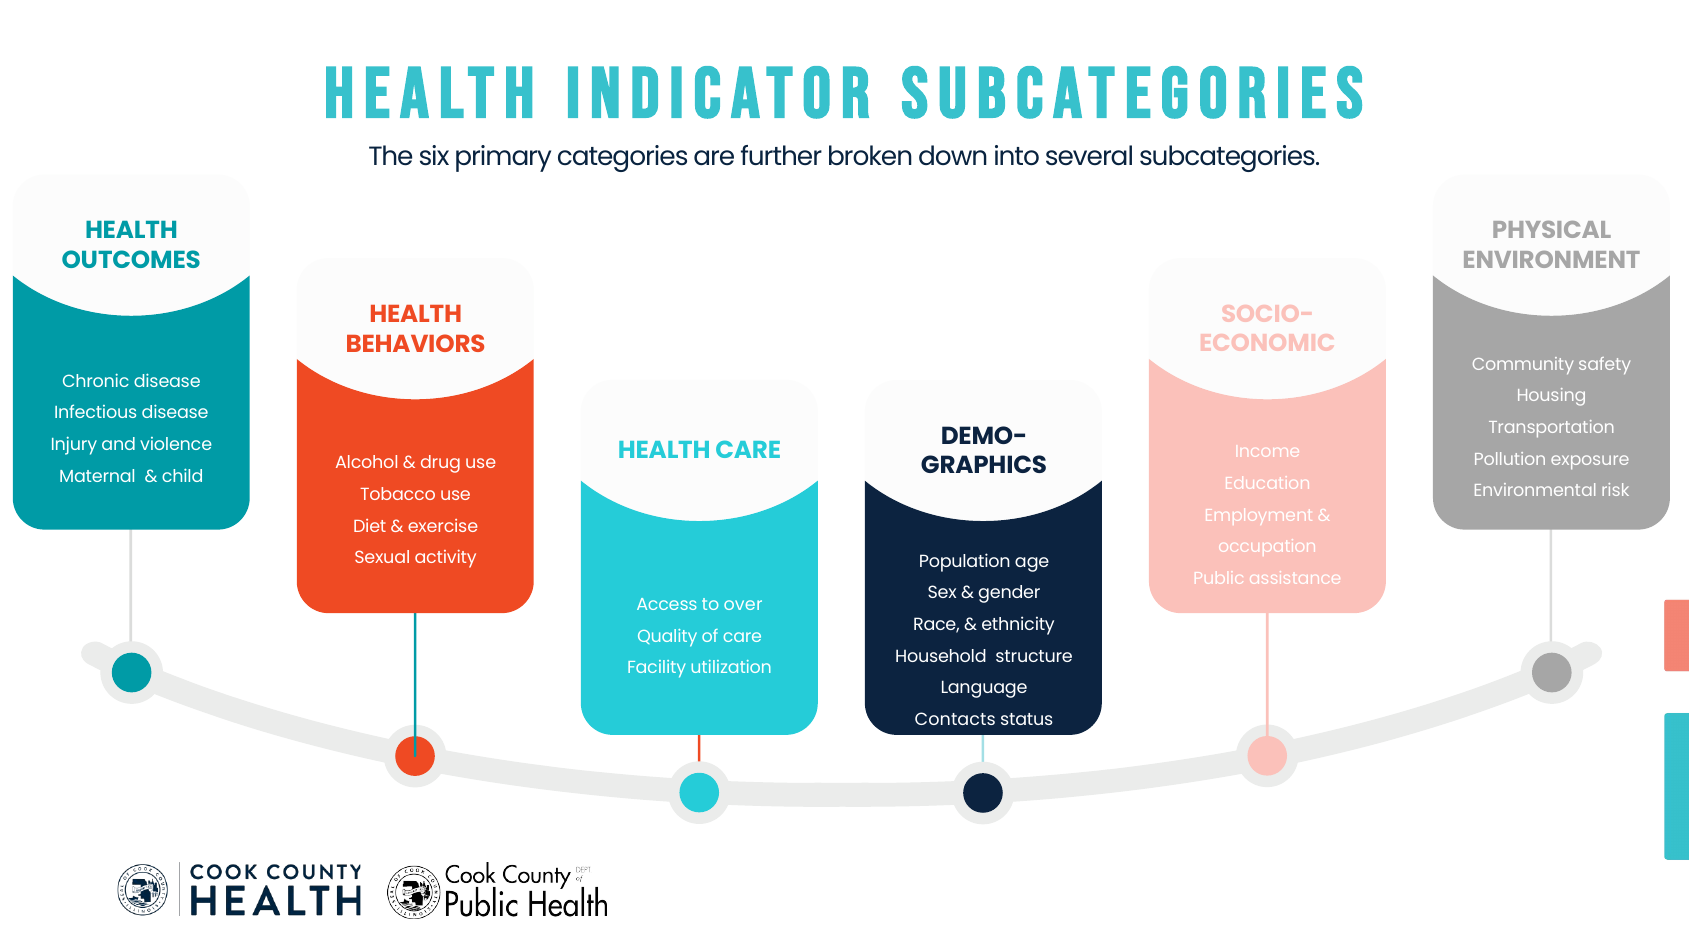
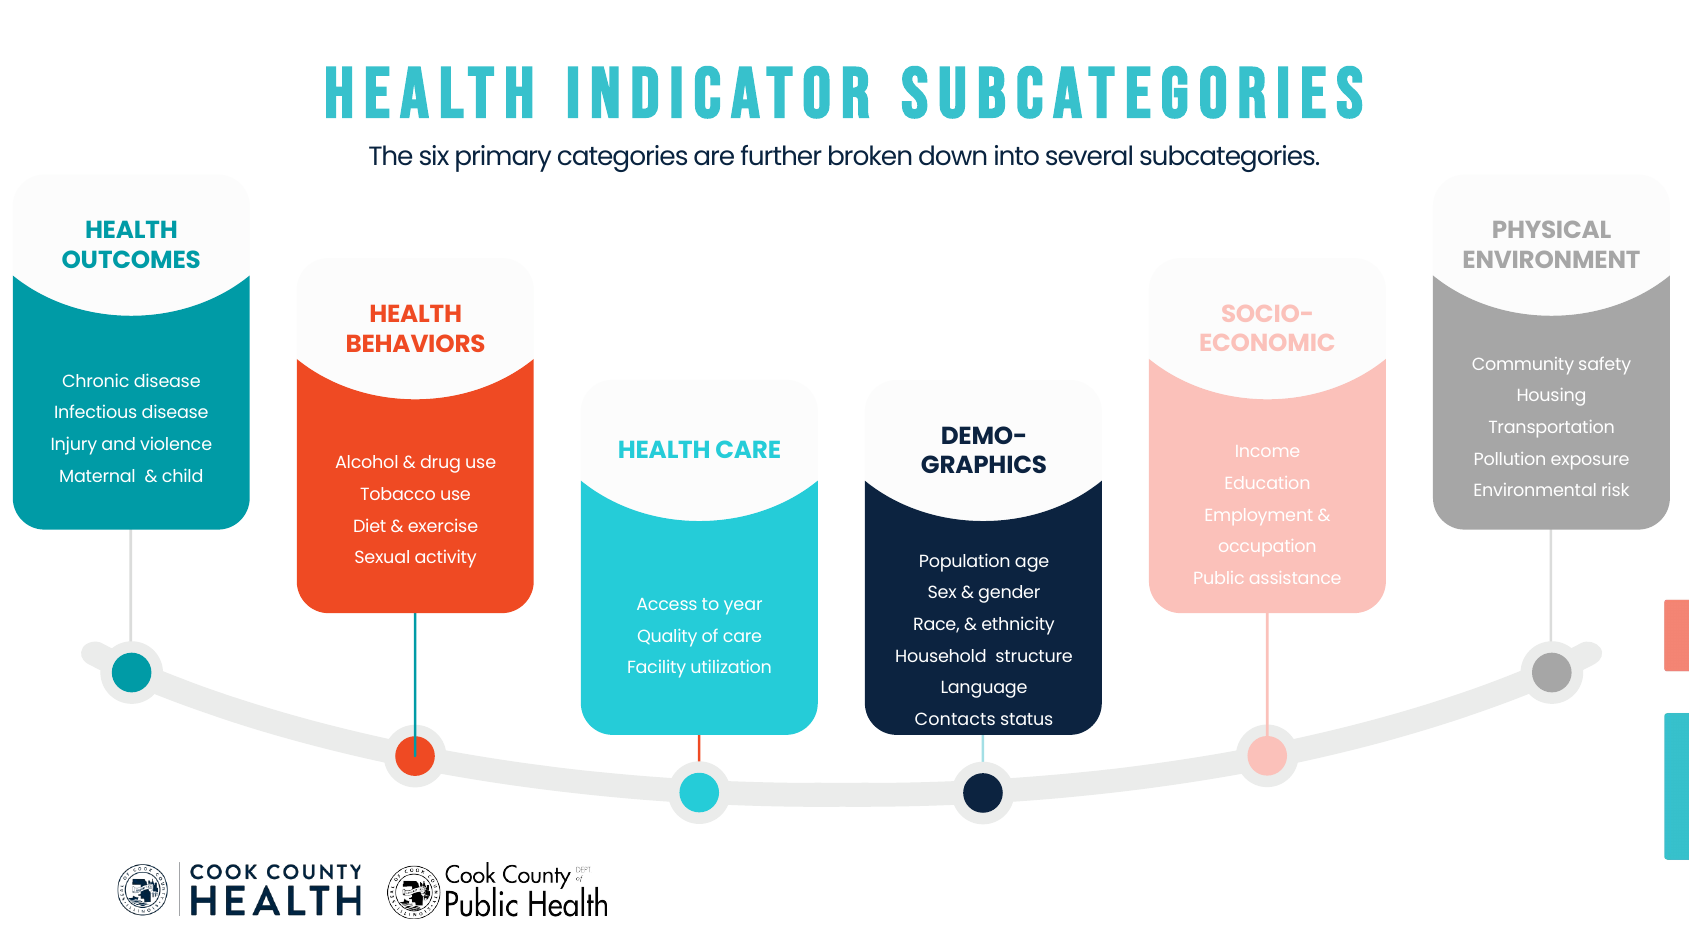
over: over -> year
